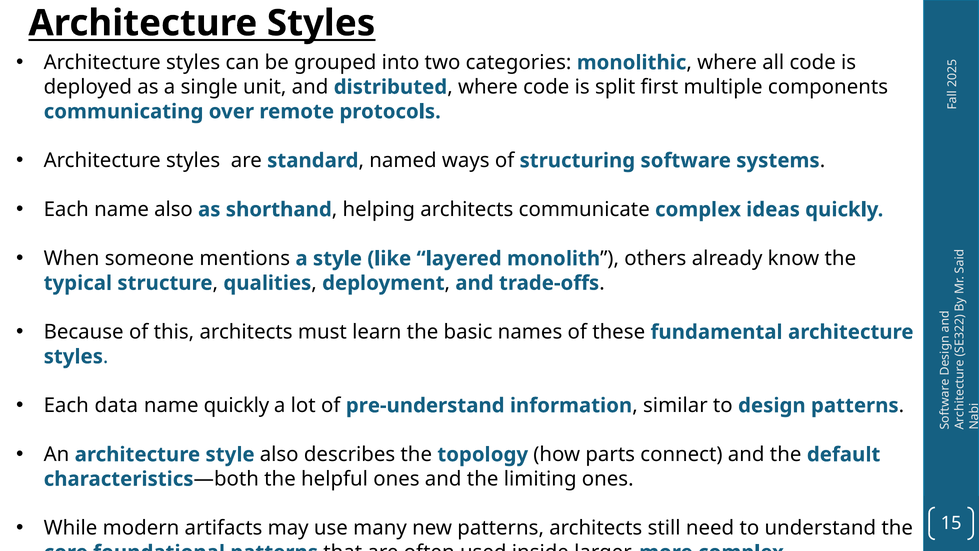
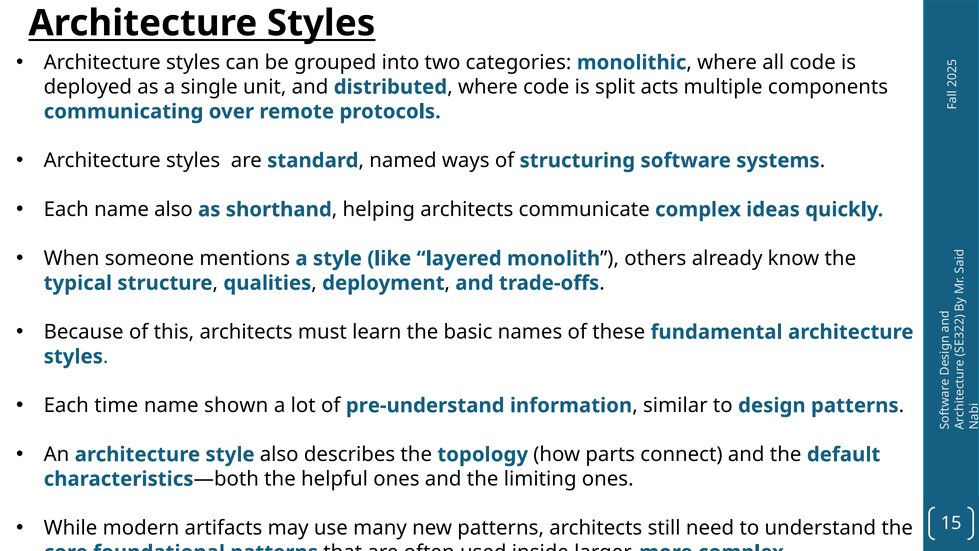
first: first -> acts
data: data -> time
name quickly: quickly -> shown
